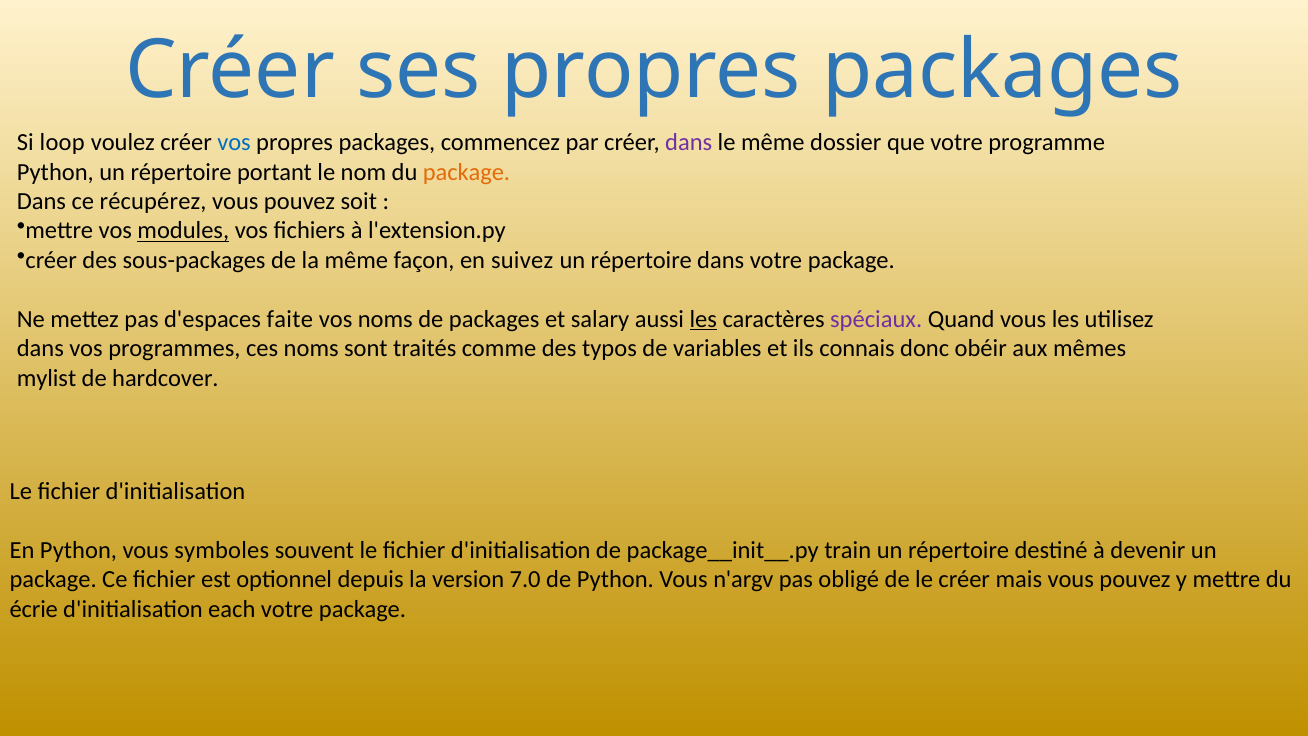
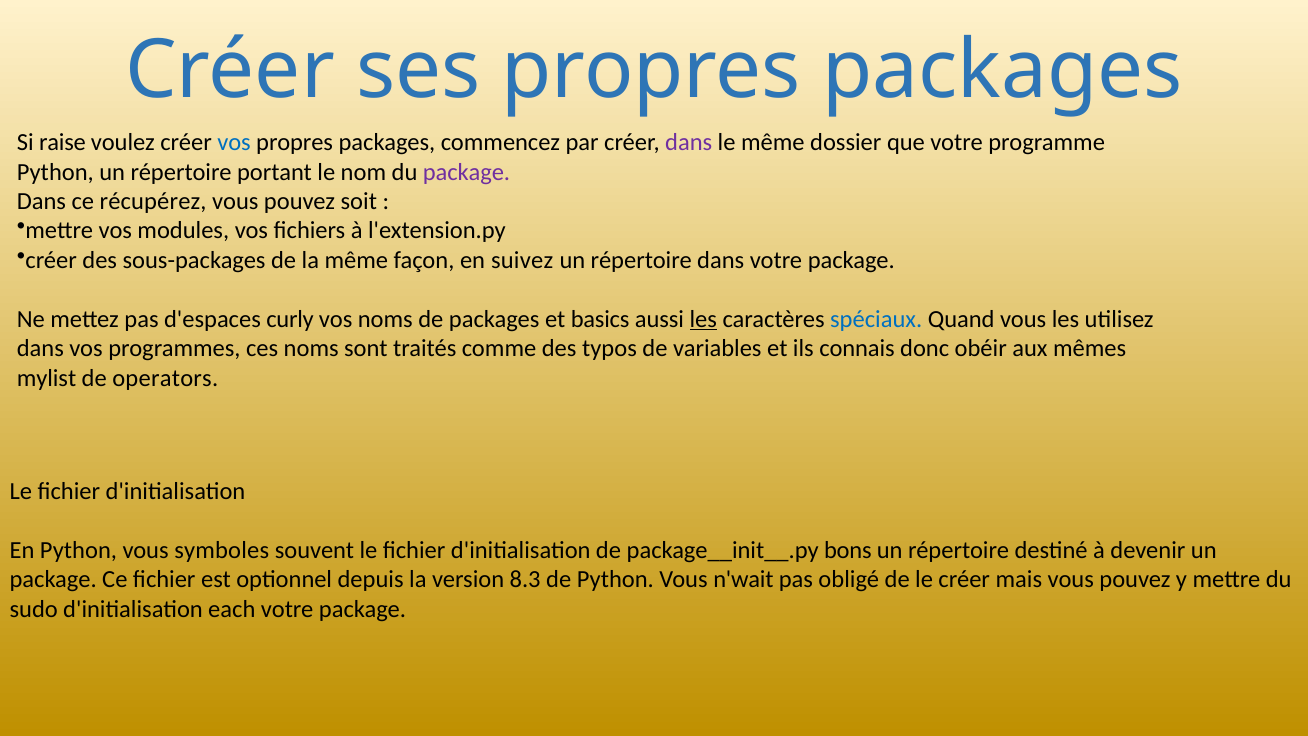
loop: loop -> raise
package at (466, 172) colour: orange -> purple
modules underline: present -> none
faite: faite -> curly
salary: salary -> basics
spéciaux colour: purple -> blue
hardcover: hardcover -> operators
train: train -> bons
7.0: 7.0 -> 8.3
n'argv: n'argv -> n'wait
écrie: écrie -> sudo
